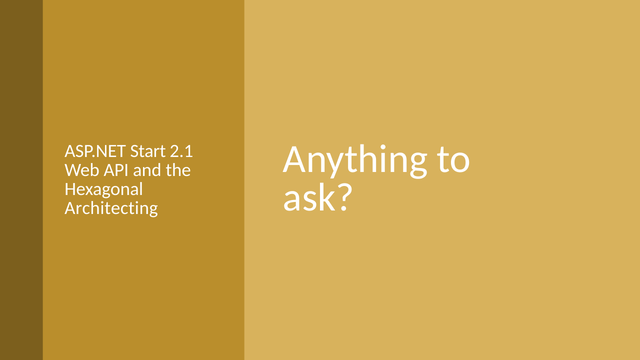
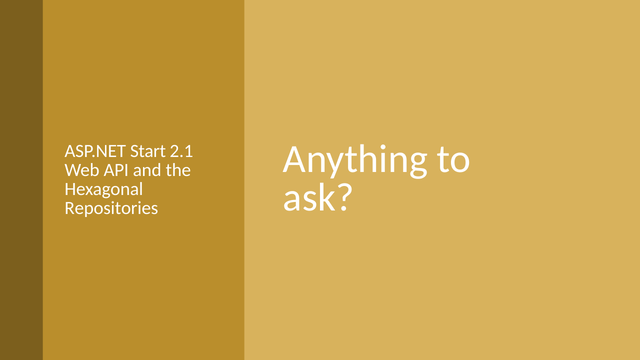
Architecting: Architecting -> Repositories
